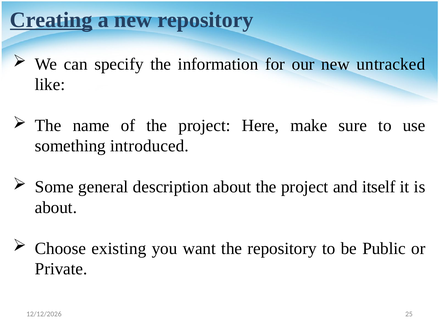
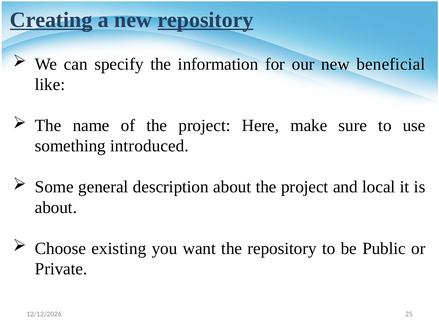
repository at (206, 20) underline: none -> present
untracked: untracked -> beneficial
itself: itself -> local
